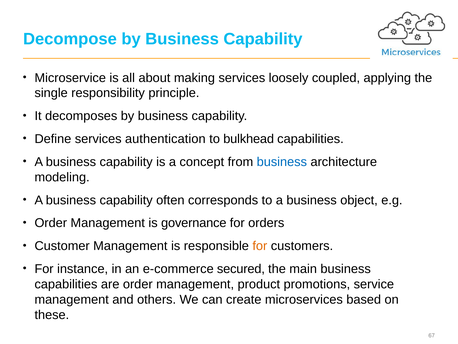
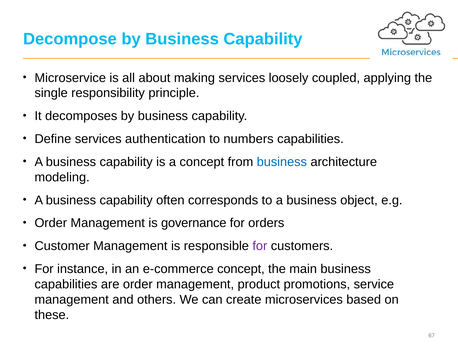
bulkhead: bulkhead -> numbers
for at (260, 246) colour: orange -> purple
e-commerce secured: secured -> concept
